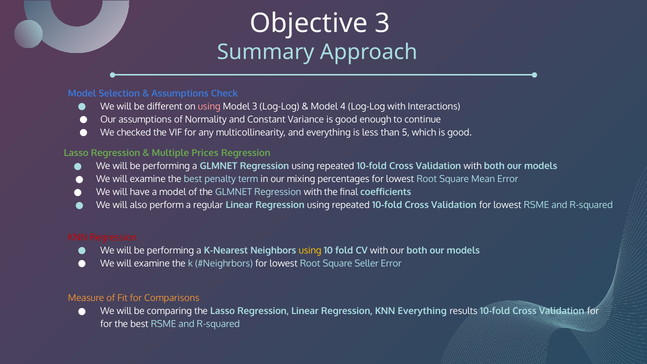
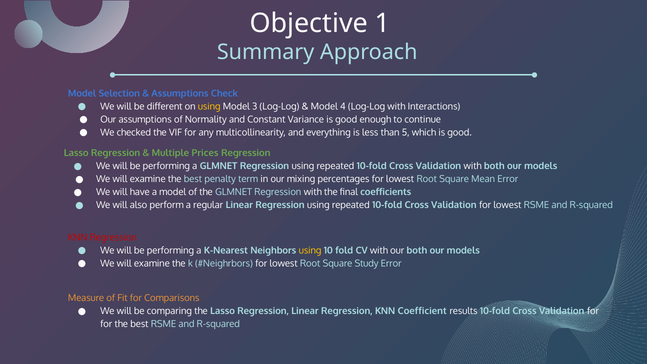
Objective 3: 3 -> 1
using at (209, 106) colour: pink -> yellow
Seller: Seller -> Study
KNN Everything: Everything -> Coefficient
